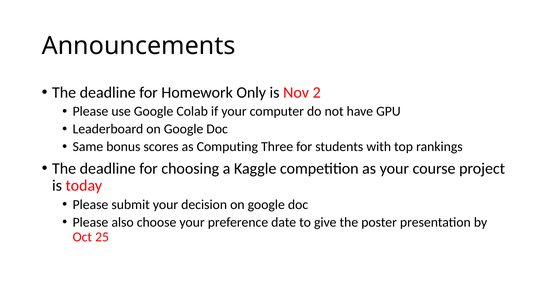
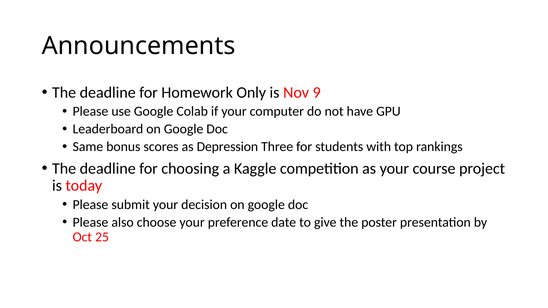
2: 2 -> 9
Computing: Computing -> Depression
